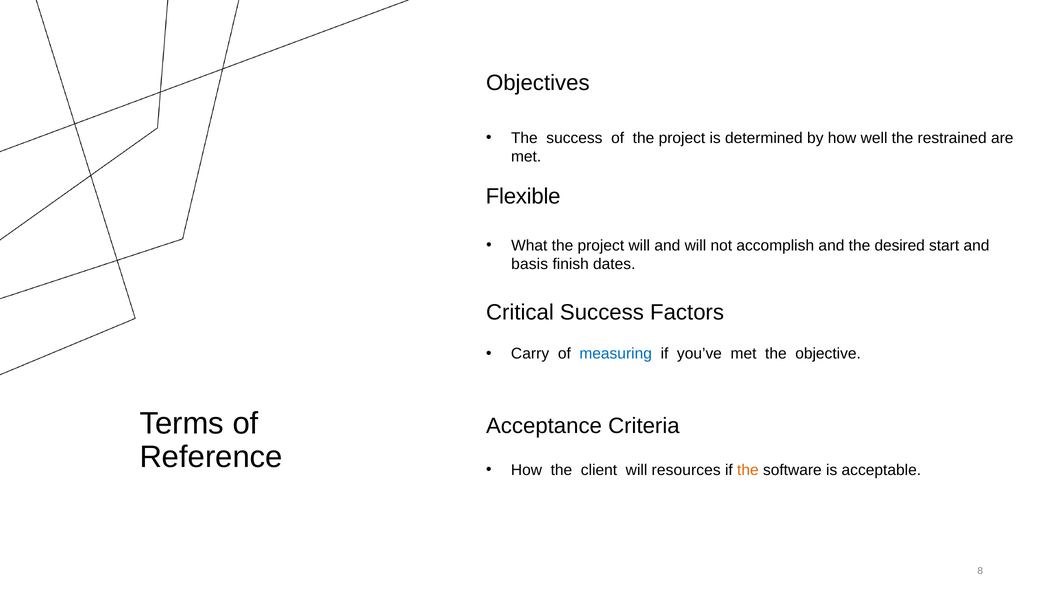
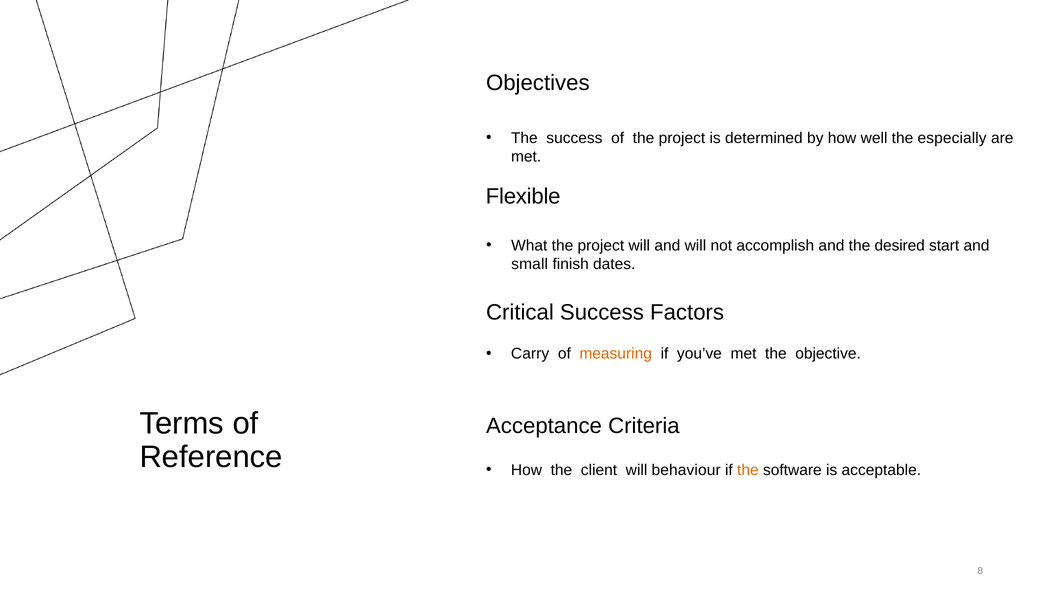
restrained: restrained -> especially
basis: basis -> small
measuring colour: blue -> orange
resources: resources -> behaviour
